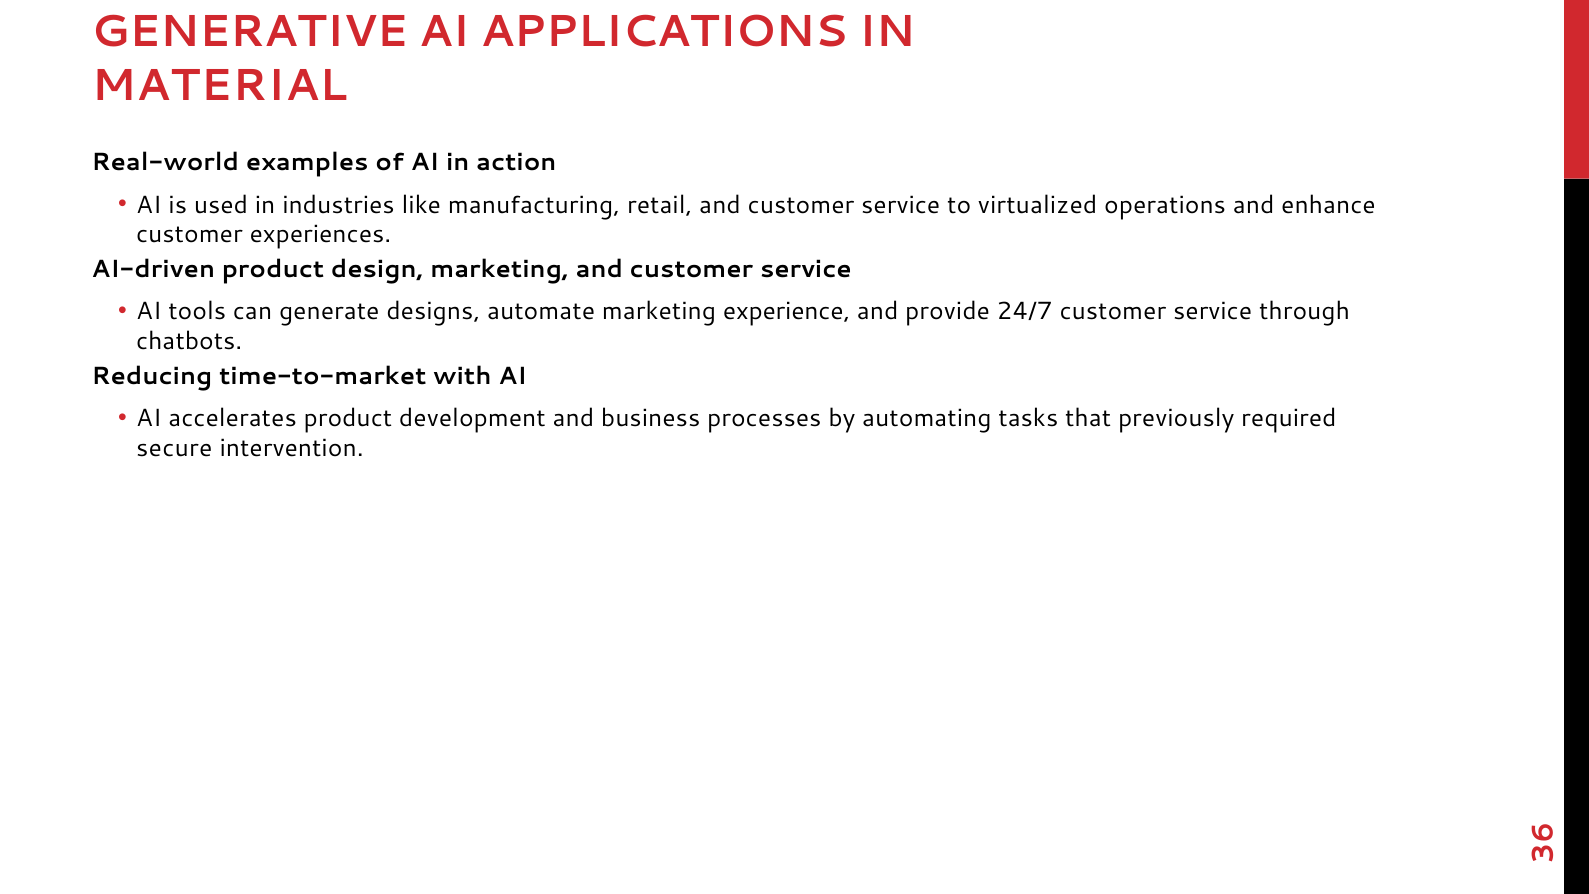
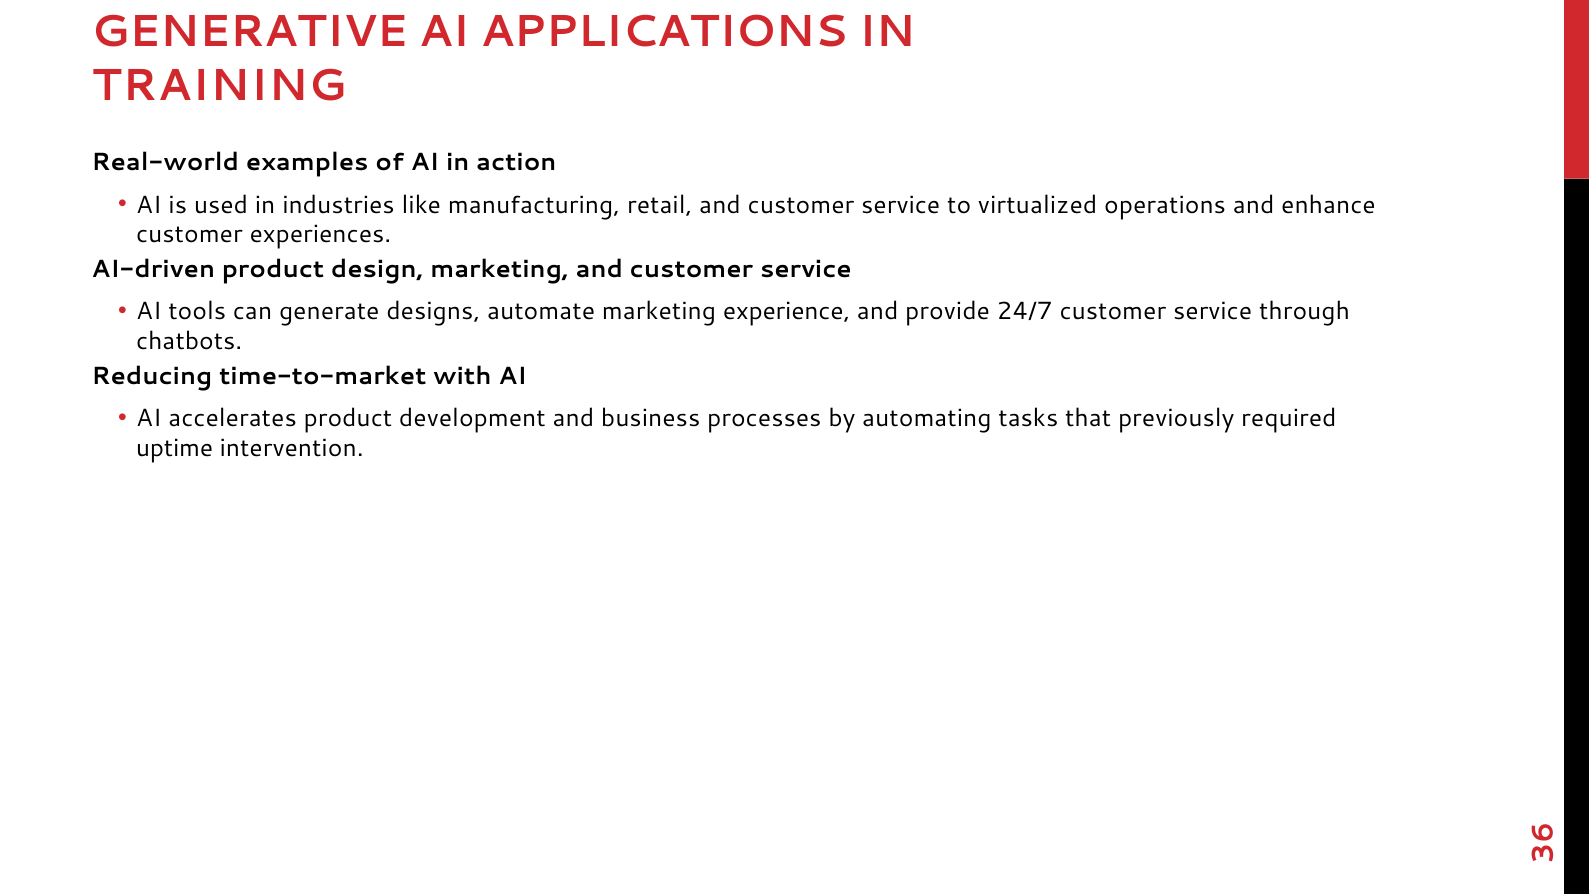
MATERIAL: MATERIAL -> TRAINING
secure: secure -> uptime
